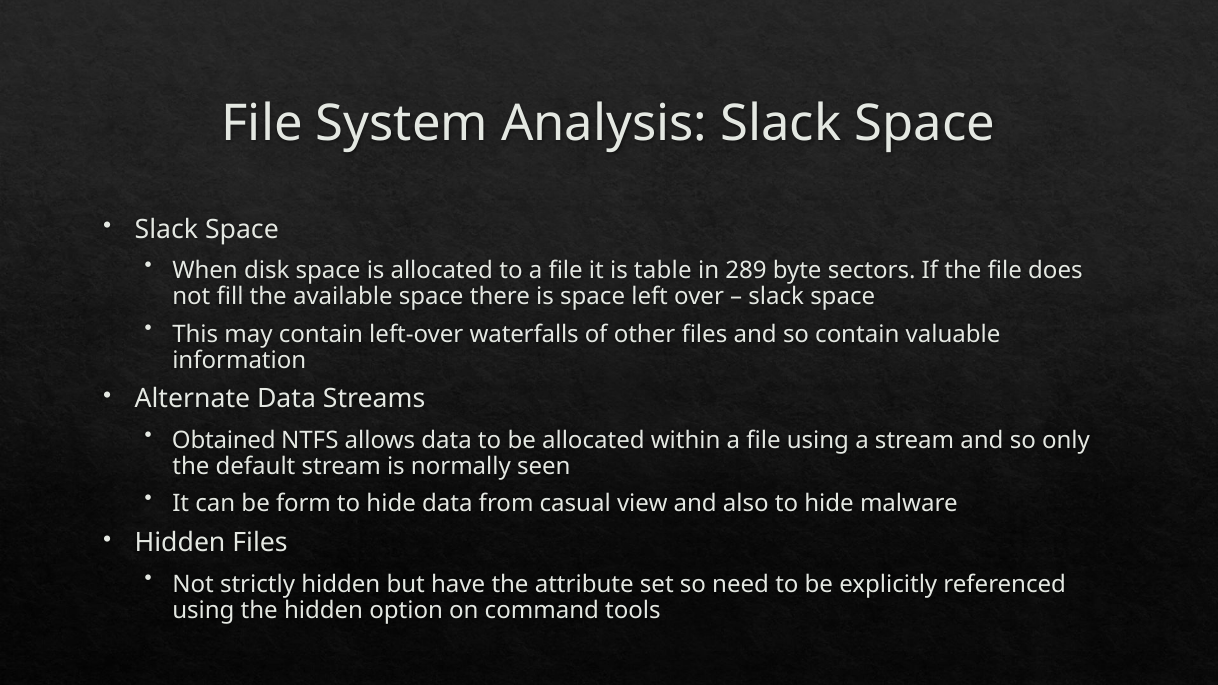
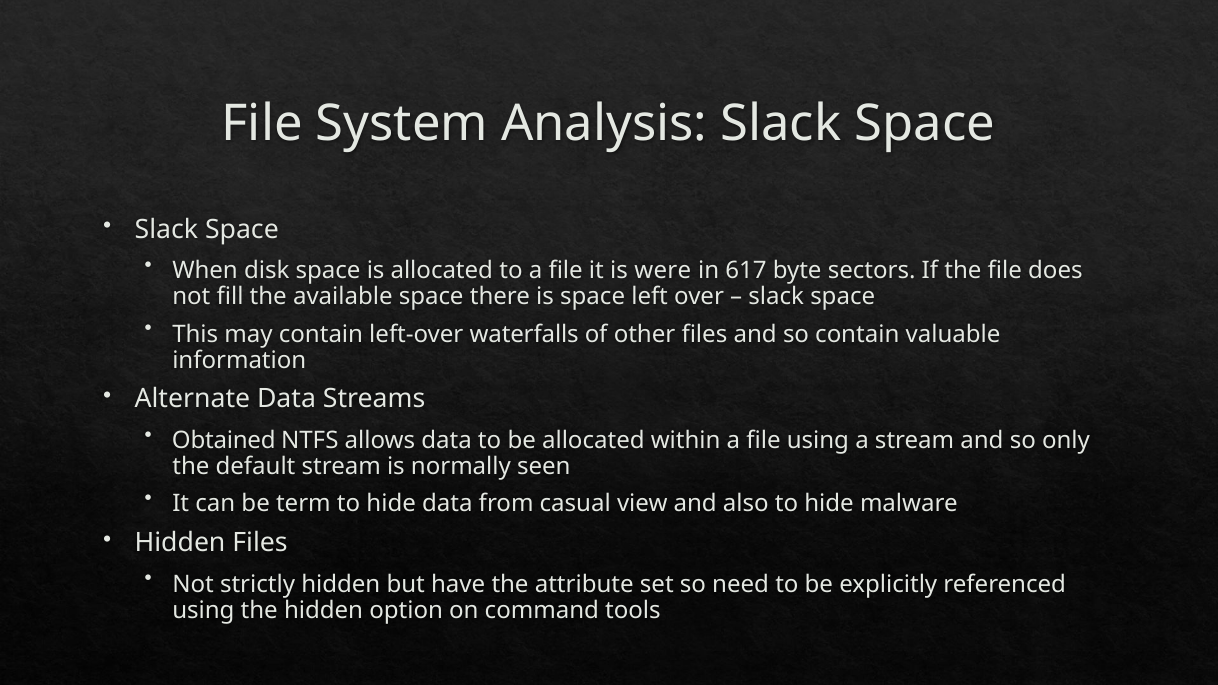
table: table -> were
289: 289 -> 617
form: form -> term
